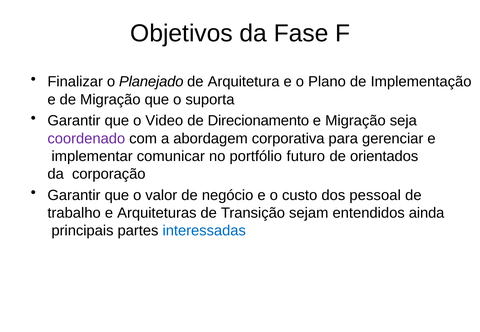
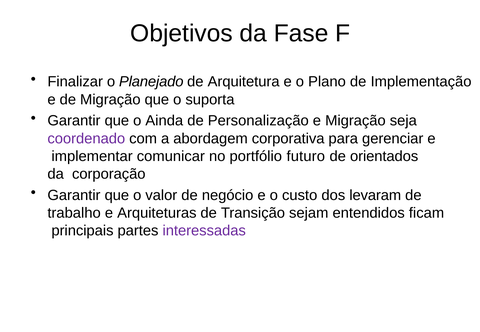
Video: Video -> Ainda
Direcionamento: Direcionamento -> Personalização
pessoal: pessoal -> levaram
ainda: ainda -> ficam
interessadas colour: blue -> purple
